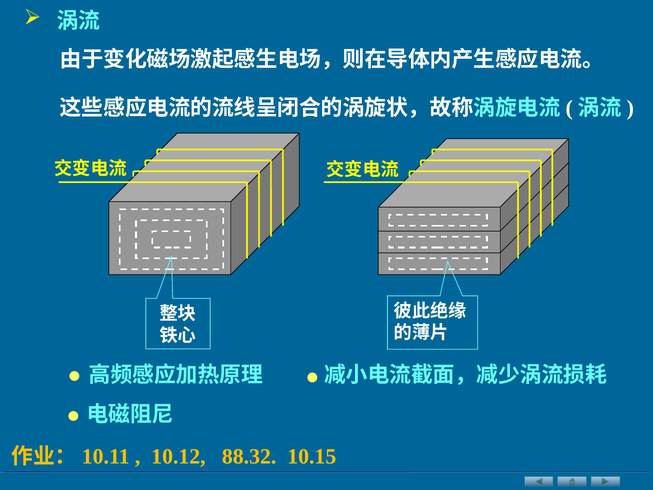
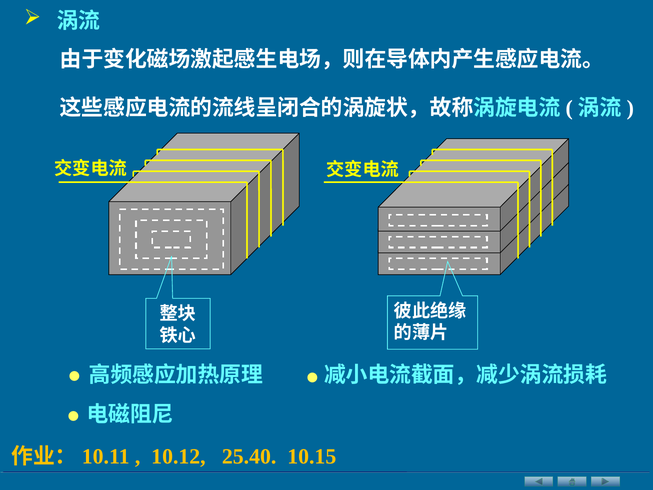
88.32: 88.32 -> 25.40
